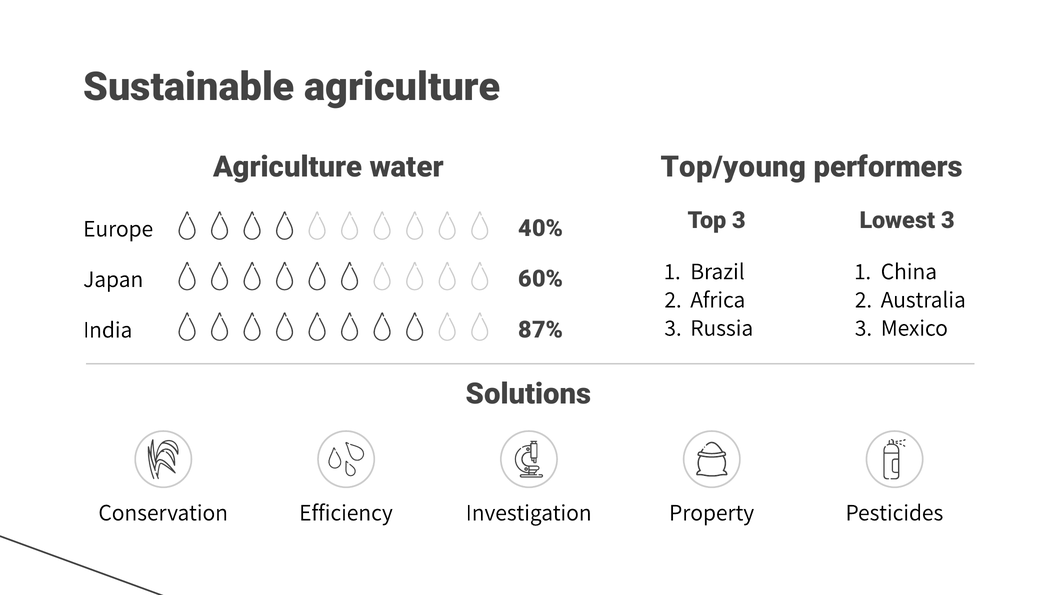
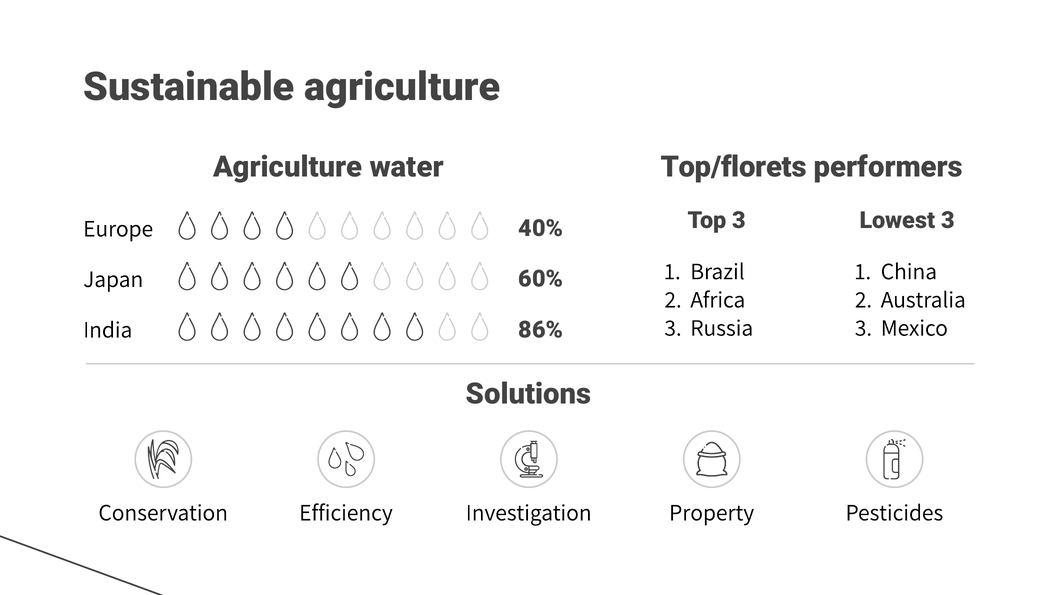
Top/young: Top/young -> Top/florets
87%: 87% -> 86%
